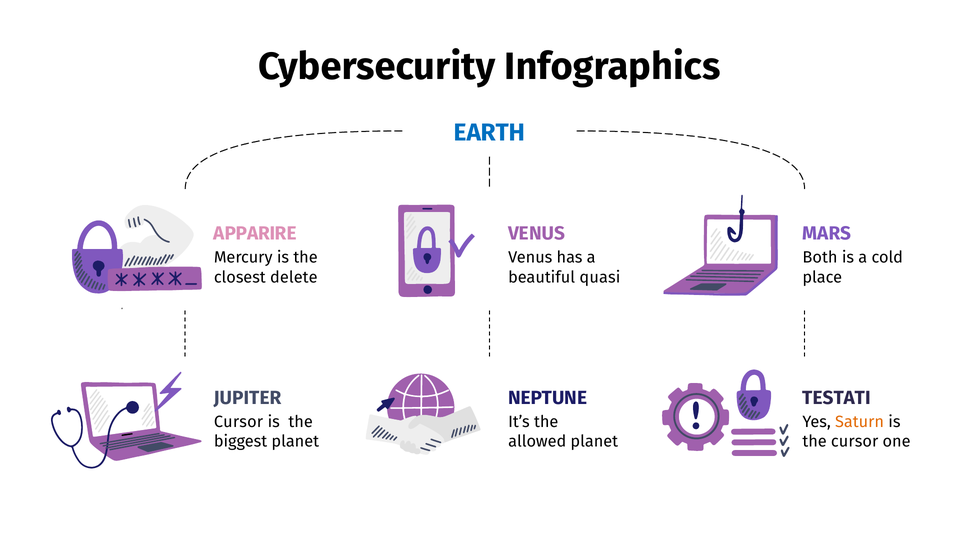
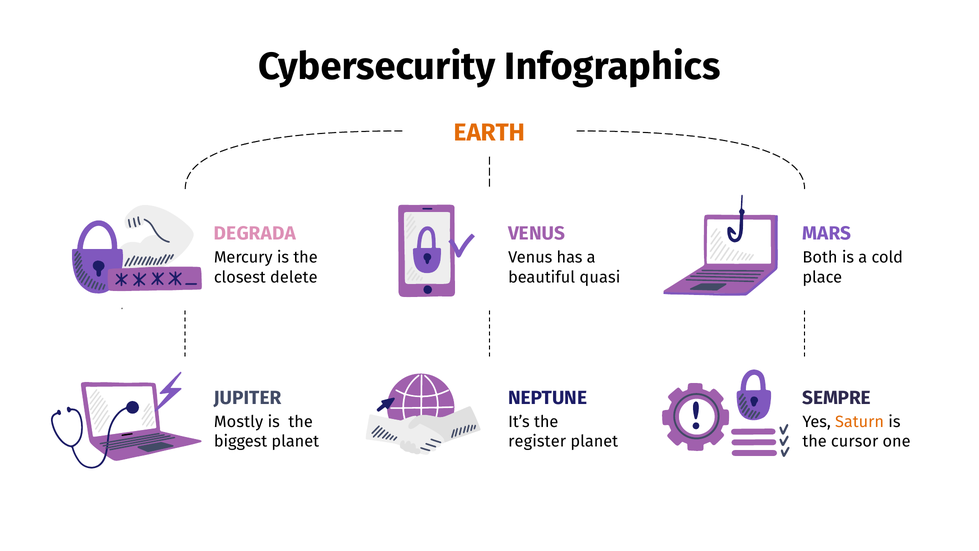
EARTH colour: blue -> orange
APPARIRE: APPARIRE -> DEGRADA
TESTATI: TESTATI -> SEMPRE
Cursor at (239, 421): Cursor -> Mostly
allowed: allowed -> register
